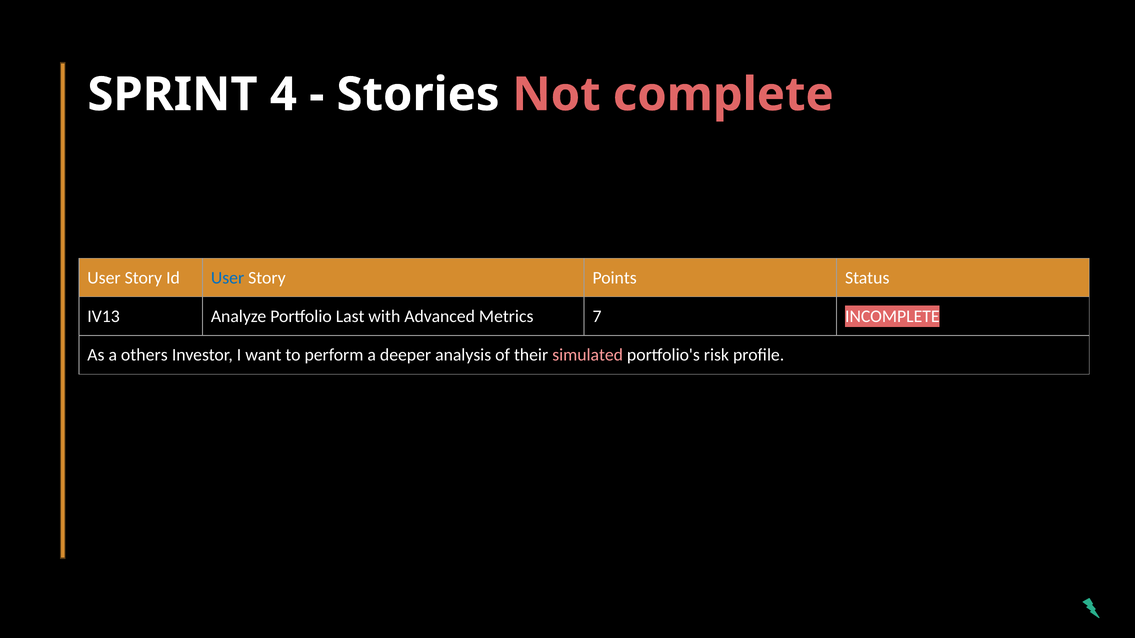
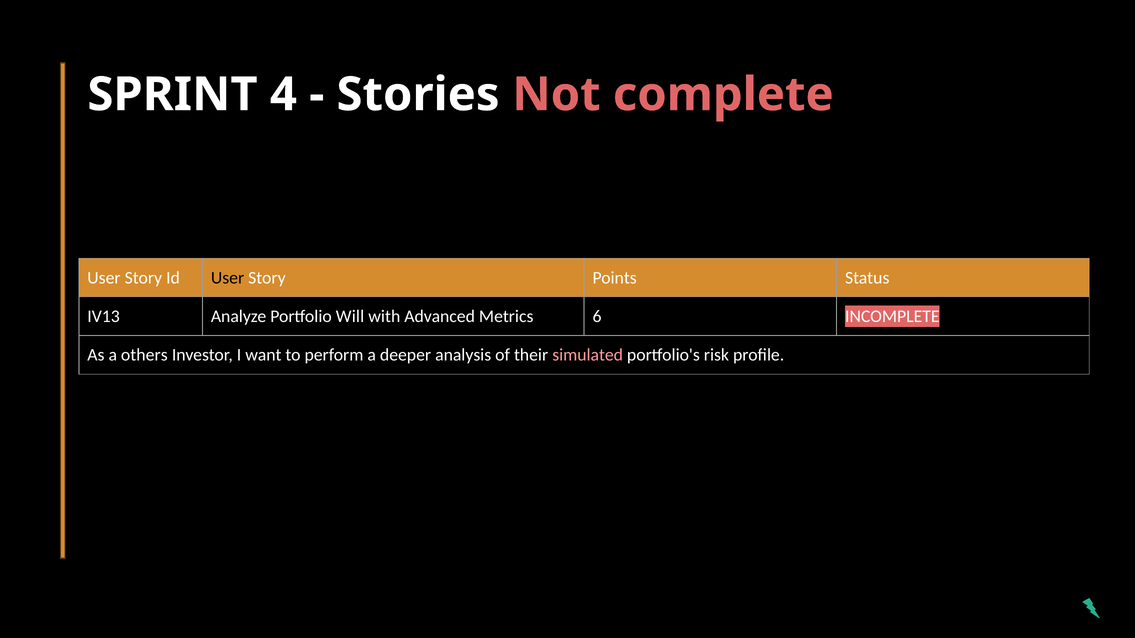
User at (228, 278) colour: blue -> black
Last: Last -> Will
7: 7 -> 6
